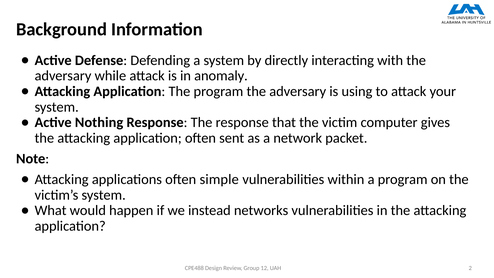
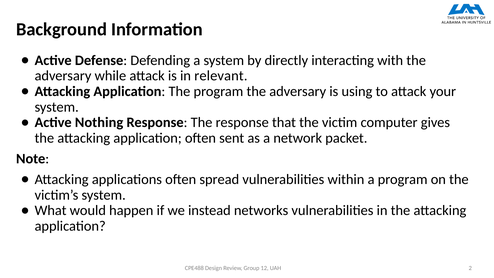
anomaly: anomaly -> relevant
simple: simple -> spread
